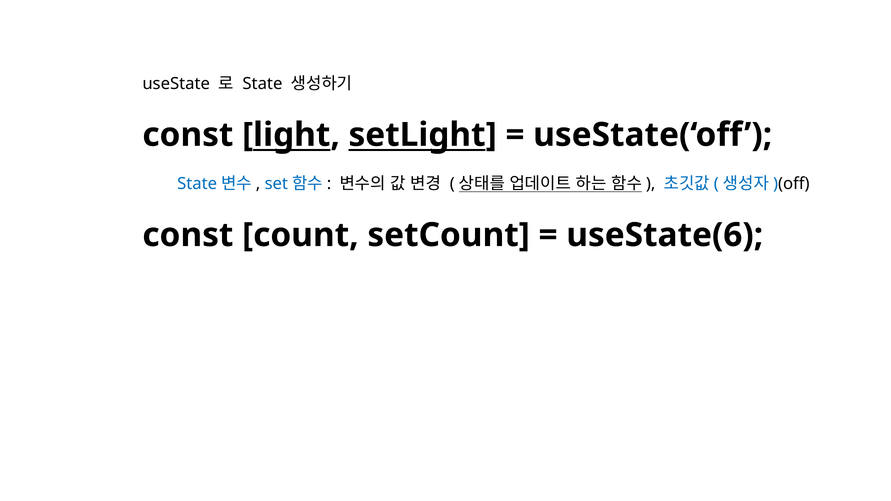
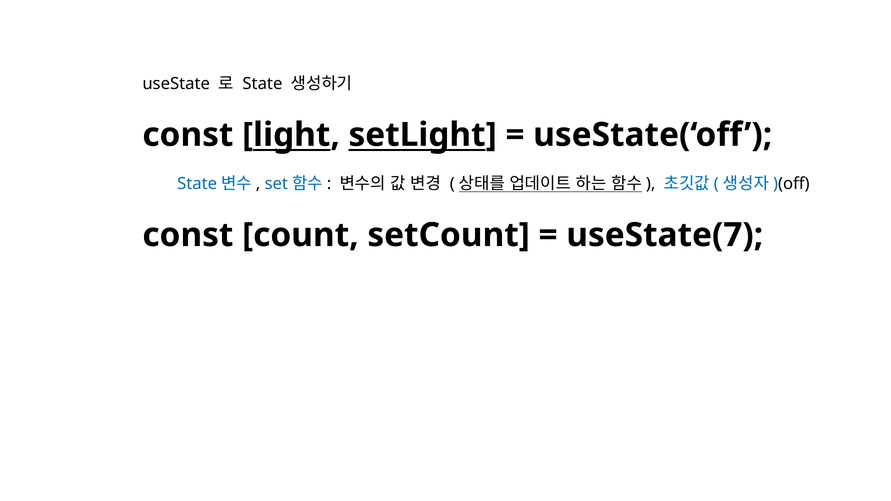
useState(6: useState(6 -> useState(7
